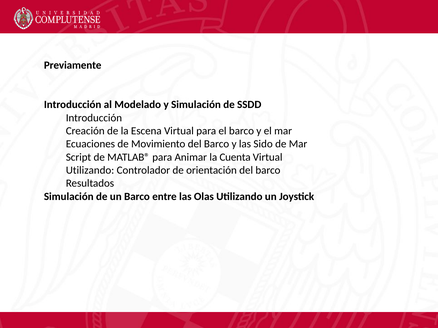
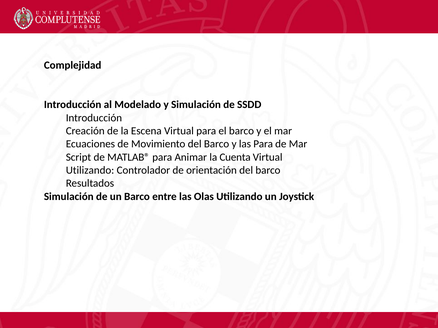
Previamente: Previamente -> Complejidad
las Sido: Sido -> Para
